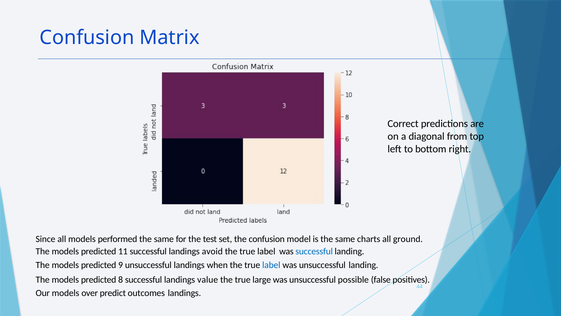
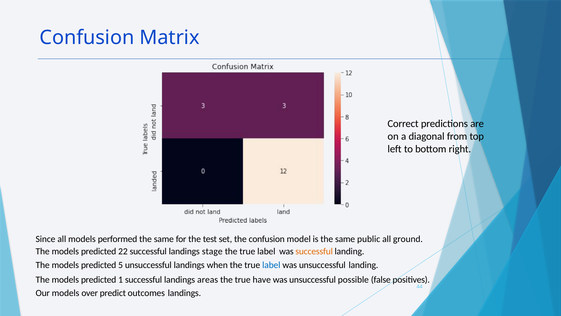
charts: charts -> public
11: 11 -> 22
avoid: avoid -> stage
successful at (314, 251) colour: blue -> orange
9: 9 -> 5
8: 8 -> 1
value: value -> areas
large: large -> have
